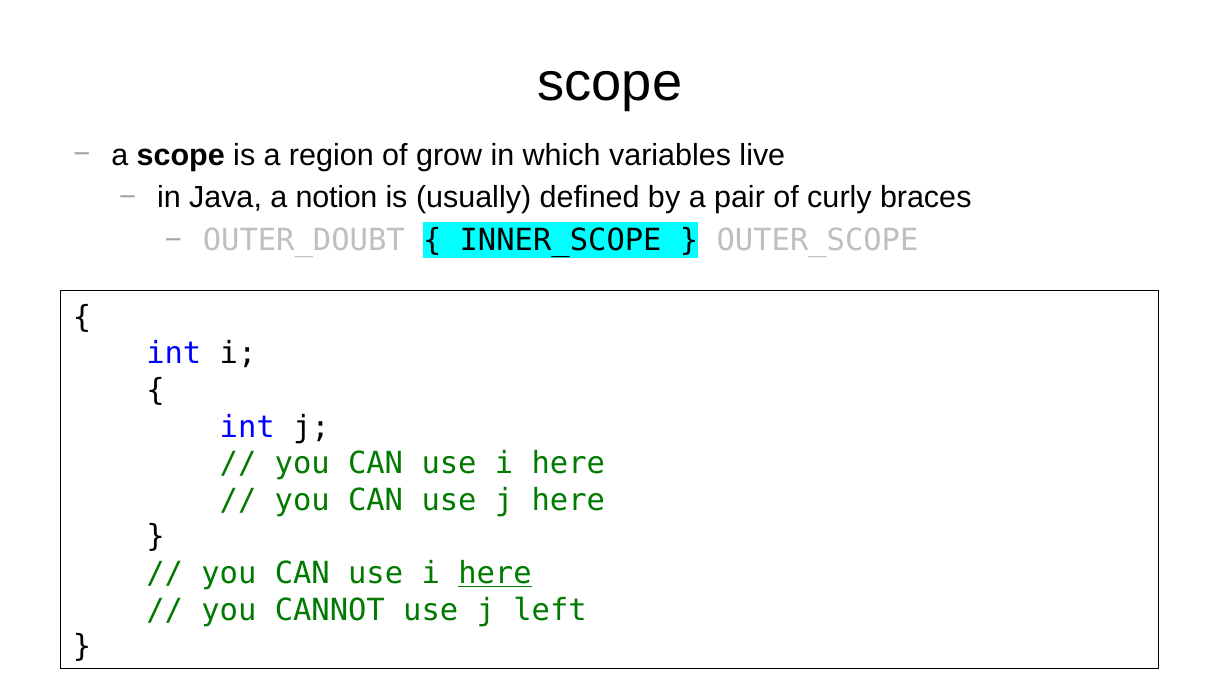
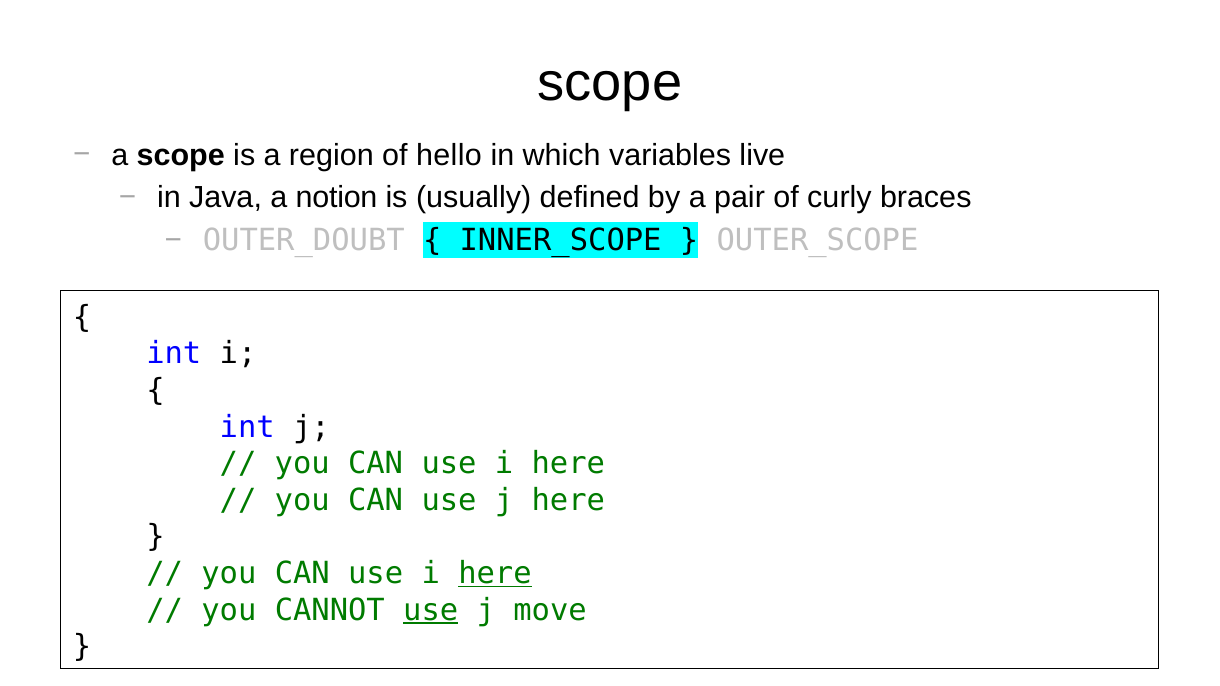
grow: grow -> hello
use at (431, 610) underline: none -> present
left: left -> move
